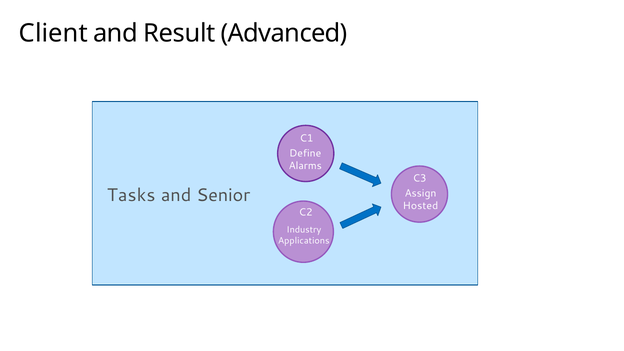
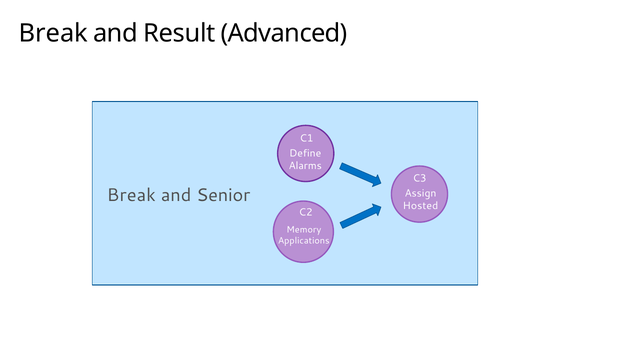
Client at (53, 33): Client -> Break
Tasks at (131, 195): Tasks -> Break
Industry: Industry -> Memory
